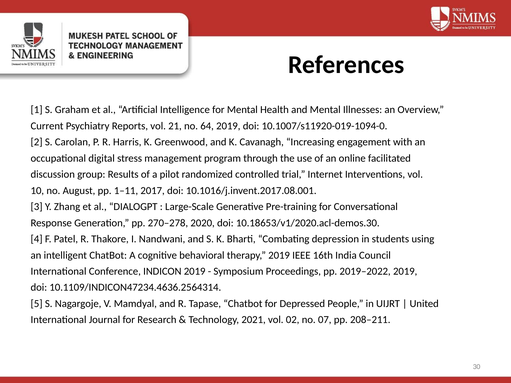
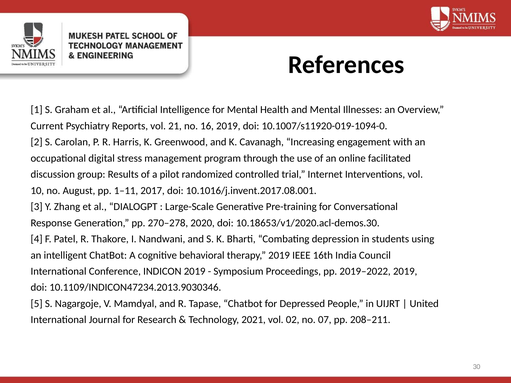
64: 64 -> 16
10.1109/INDICON47234.4636.2564314: 10.1109/INDICON47234.4636.2564314 -> 10.1109/INDICON47234.2013.9030346
